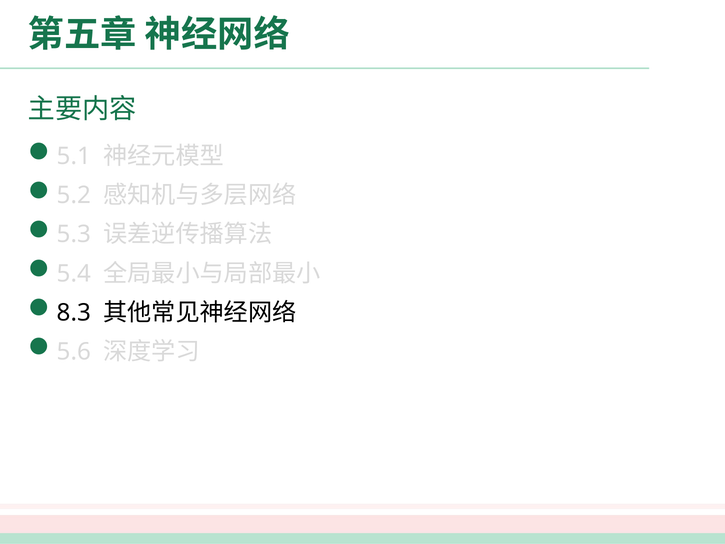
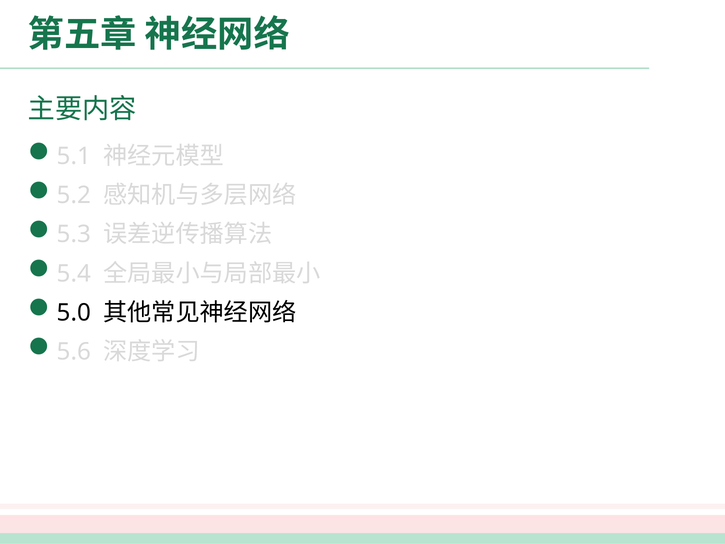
8.3: 8.3 -> 5.0
